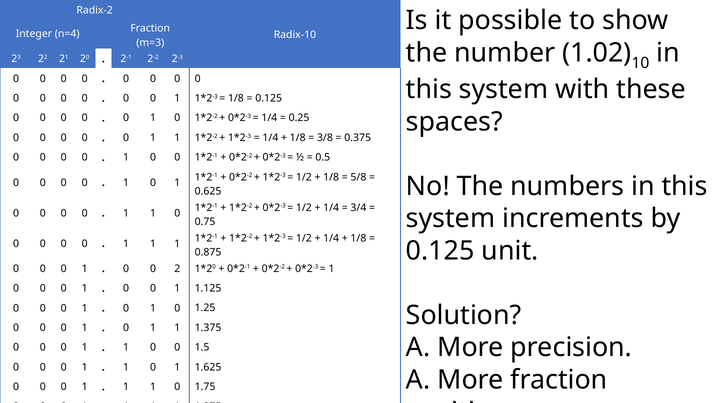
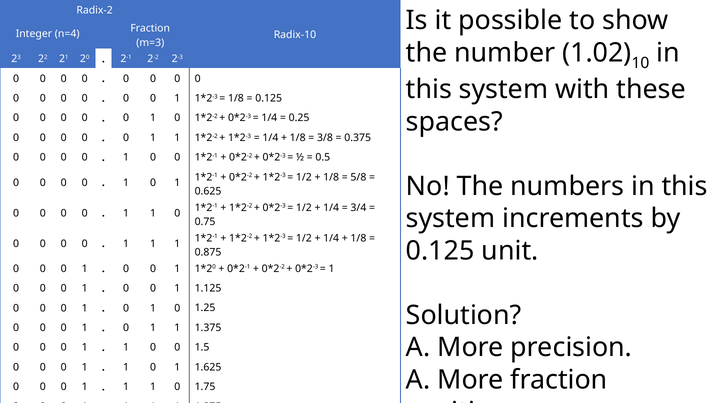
2 at (177, 268): 2 -> 1
